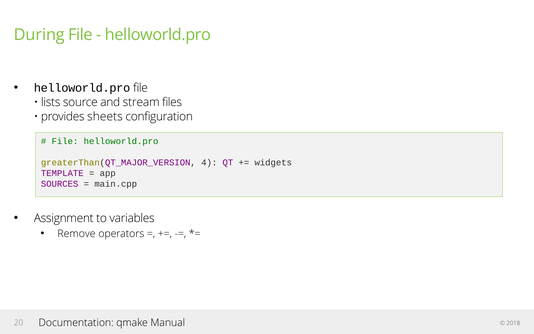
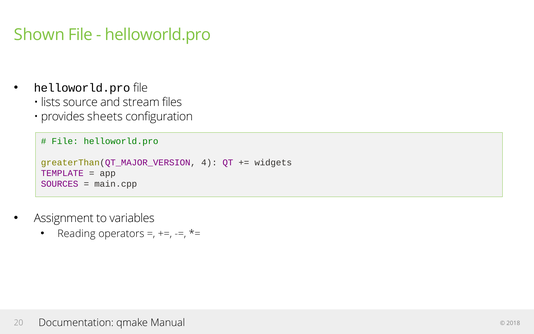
During: During -> Shown
Remove: Remove -> Reading
